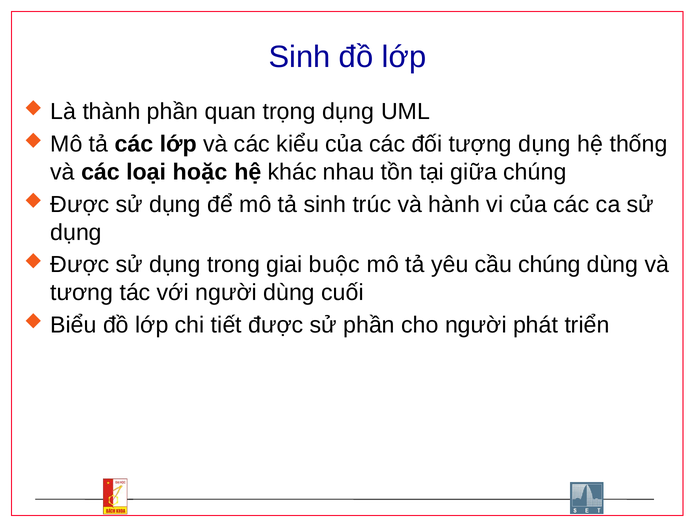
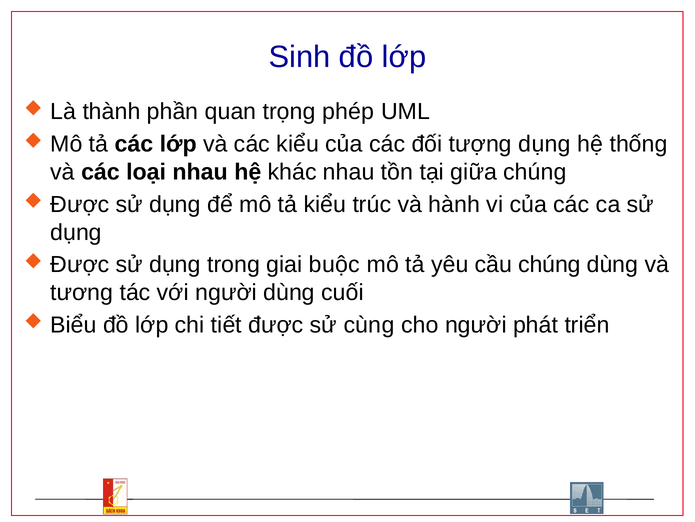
trọng dụng: dụng -> phép
loại hoặc: hoặc -> nhau
tả sinh: sinh -> kiểu
sử phần: phần -> cùng
